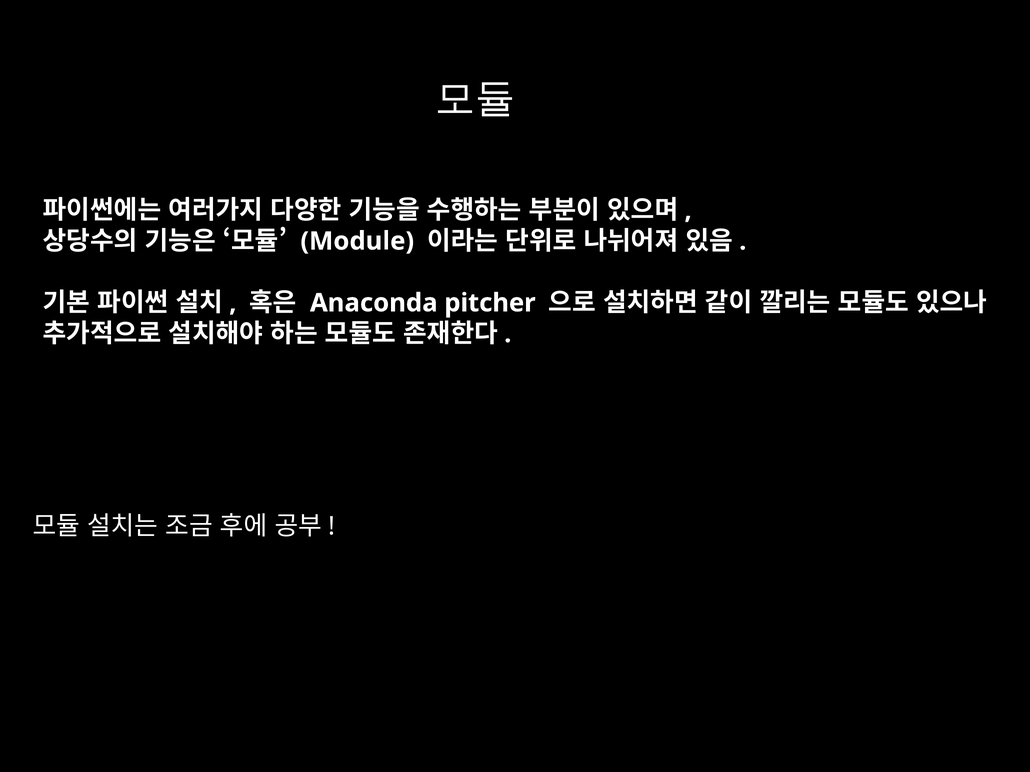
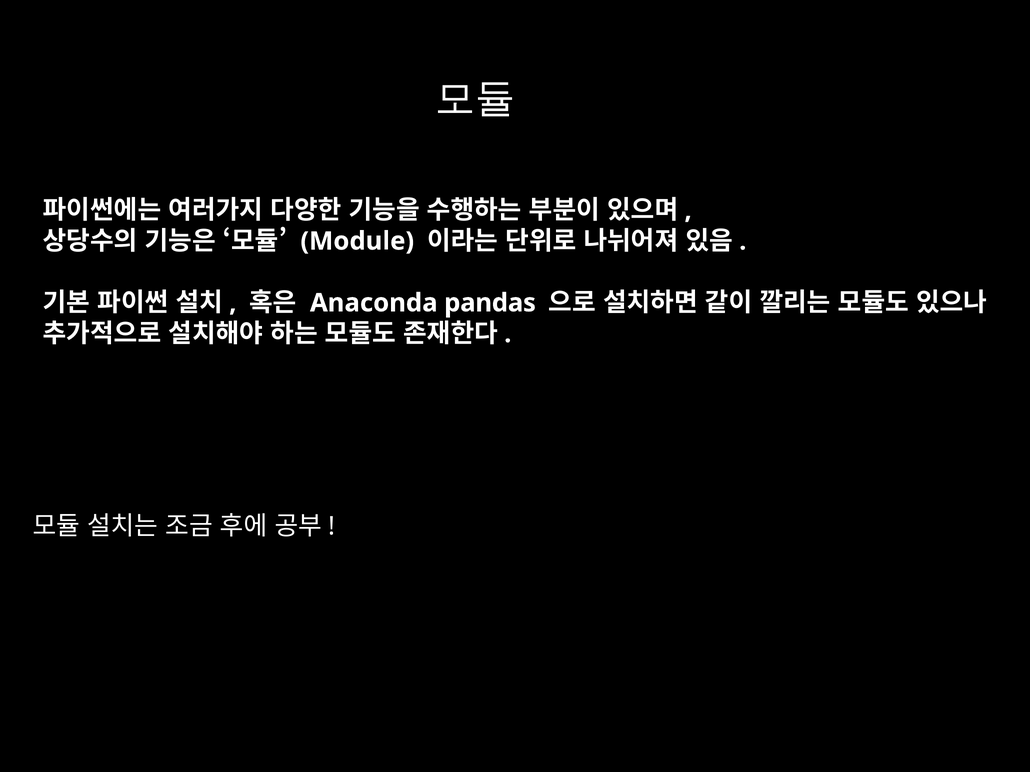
pitcher: pitcher -> pandas
